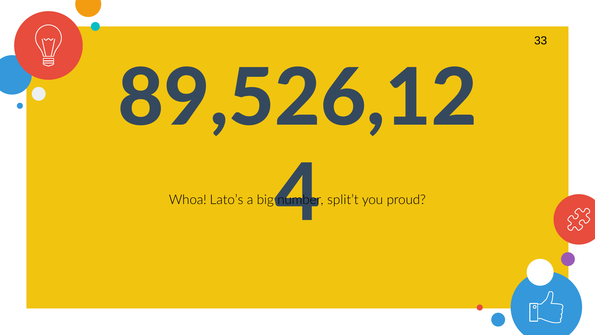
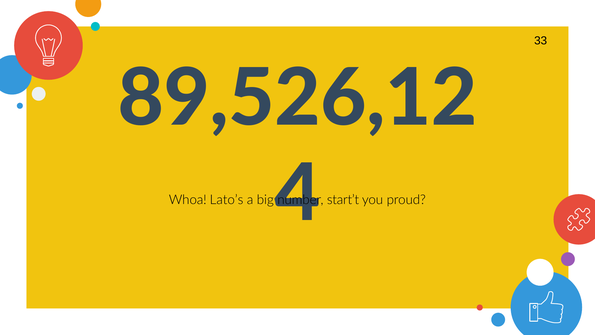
split’t: split’t -> start’t
